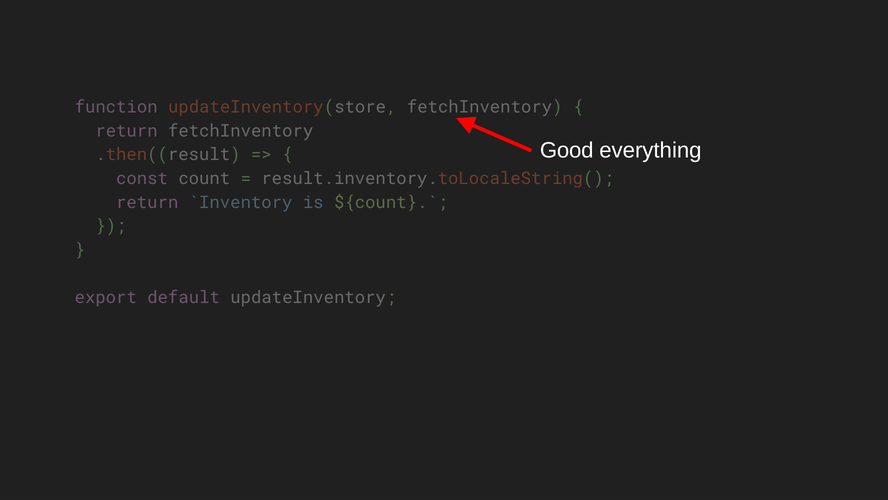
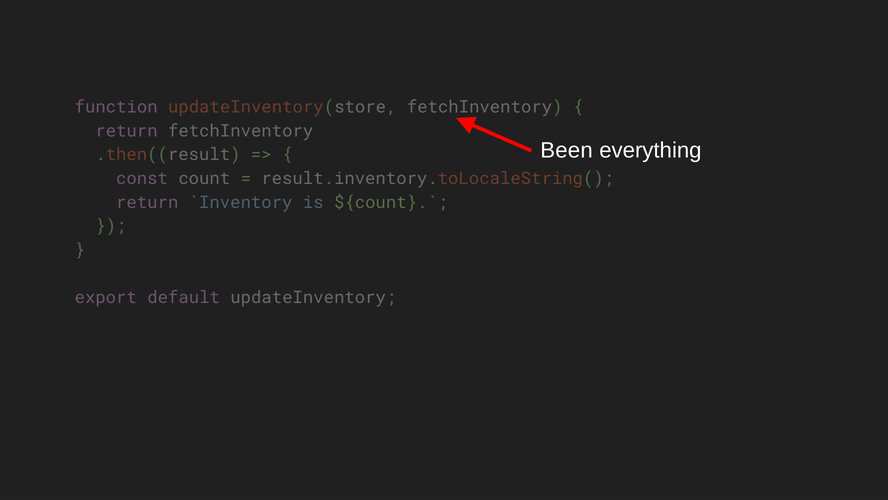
Good: Good -> Been
